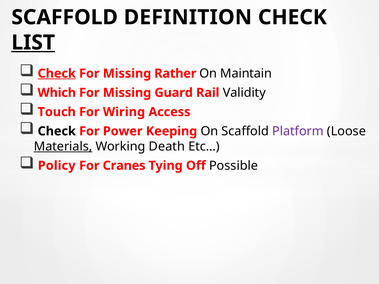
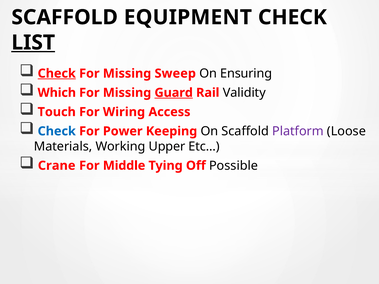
DEFINITION: DEFINITION -> EQUIPMENT
Rather: Rather -> Sweep
Maintain: Maintain -> Ensuring
Guard underline: none -> present
Check at (57, 131) colour: black -> blue
Materials underline: present -> none
Death: Death -> Upper
Policy: Policy -> Crane
Cranes: Cranes -> Middle
